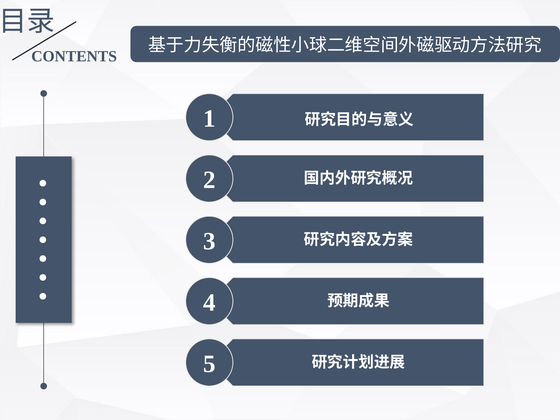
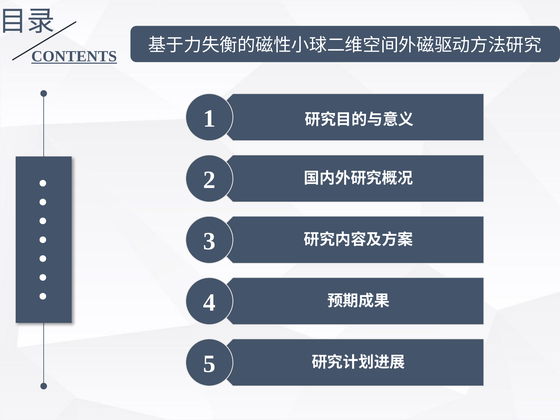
CONTENTS underline: none -> present
